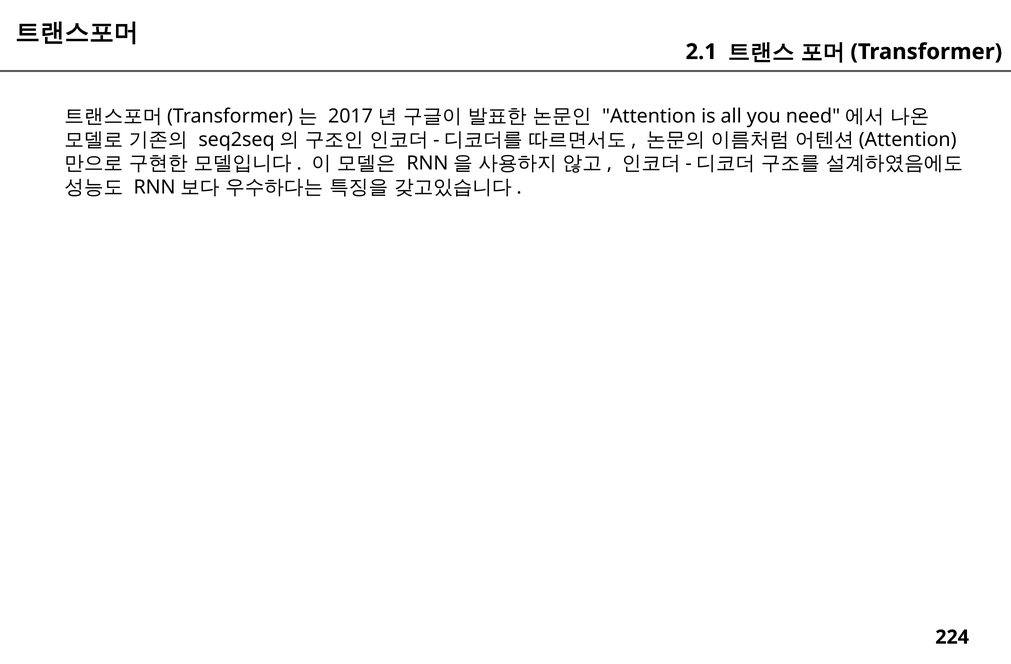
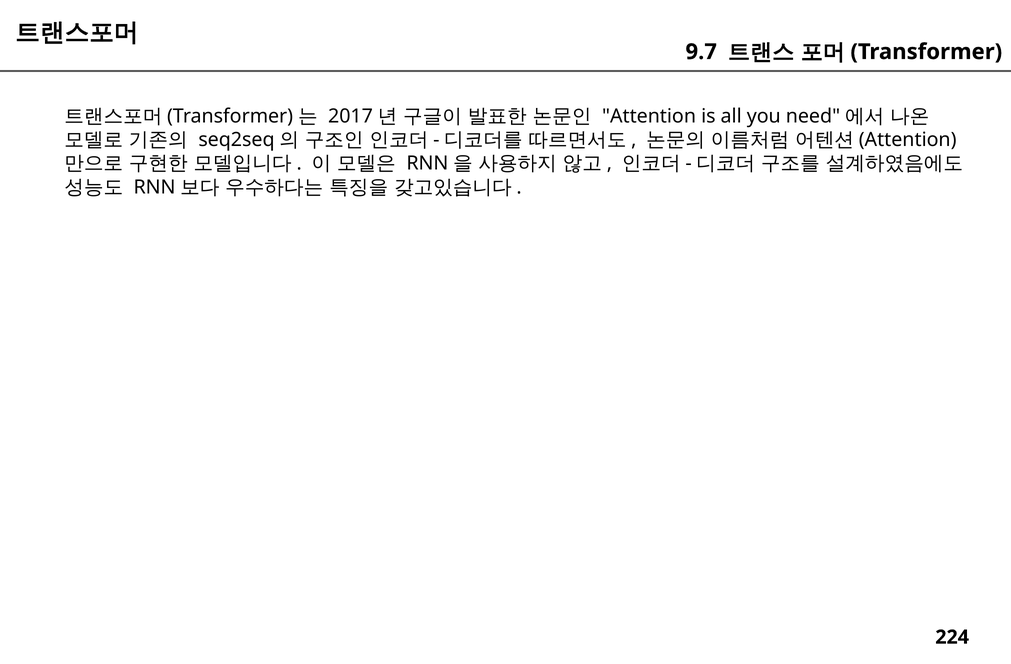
2.1: 2.1 -> 9.7
